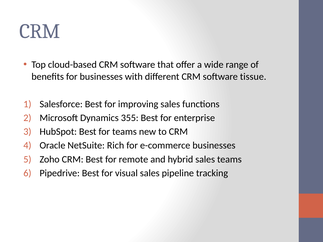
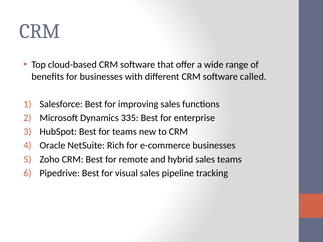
tissue: tissue -> called
355: 355 -> 335
